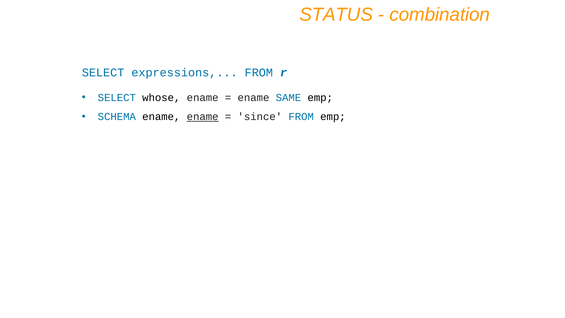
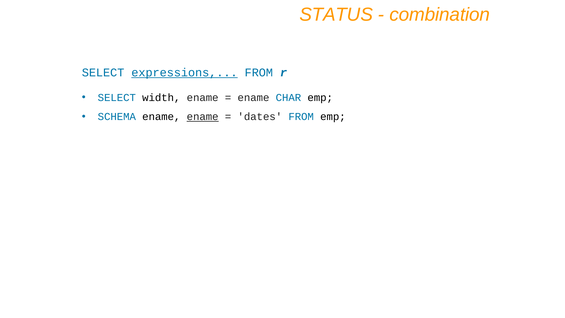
expressions underline: none -> present
whose: whose -> width
SAME: SAME -> CHAR
since: since -> dates
